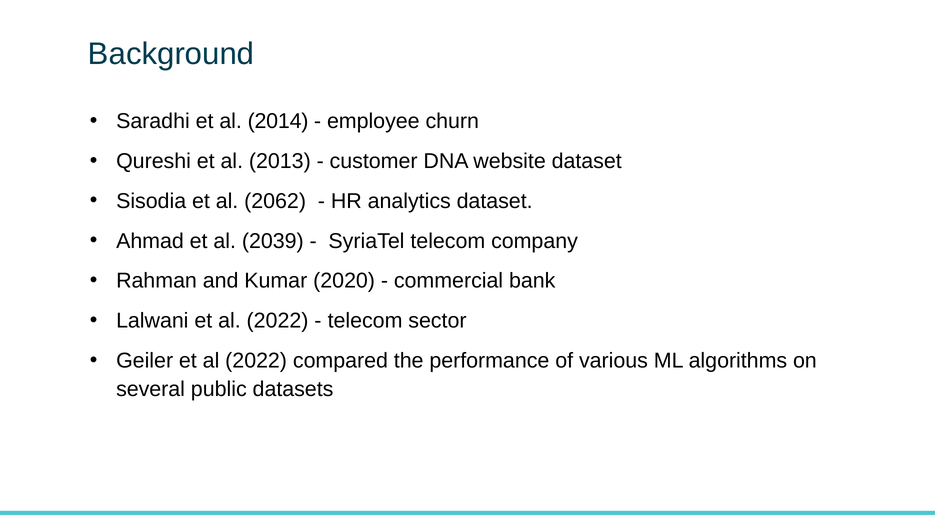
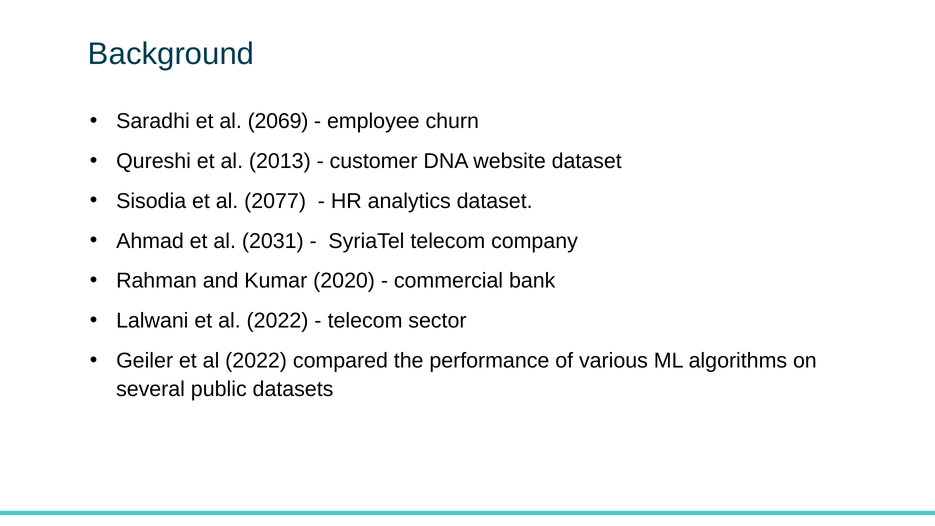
2014: 2014 -> 2069
2062: 2062 -> 2077
2039: 2039 -> 2031
